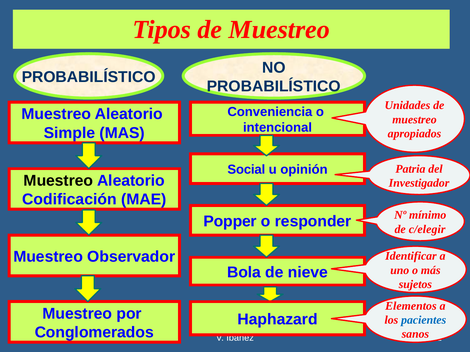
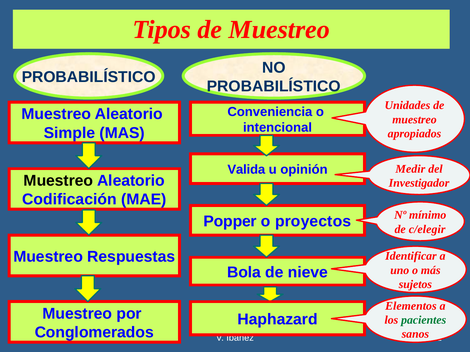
Patria: Patria -> Medir
Social: Social -> Valida
responder: responder -> proyectos
Observador: Observador -> Respuestas
pacientes colour: blue -> green
